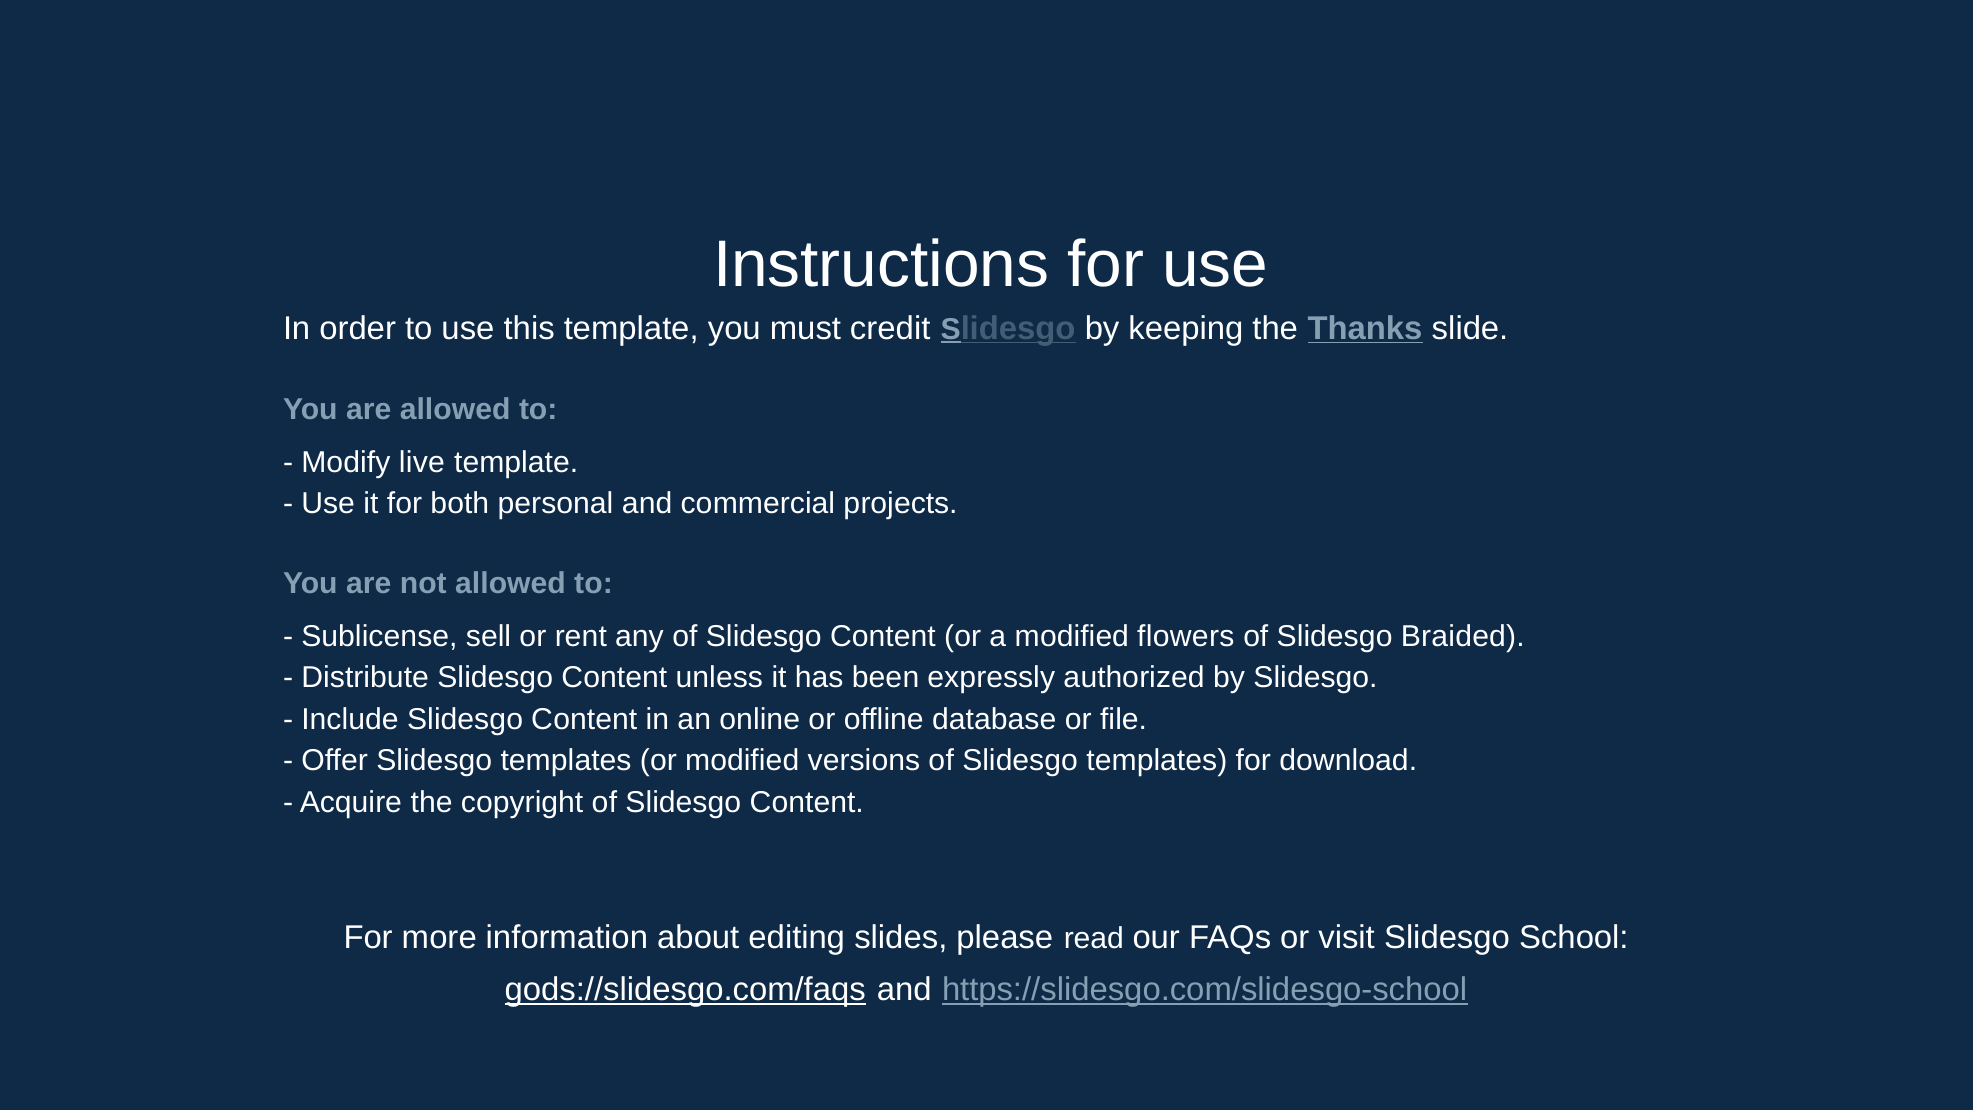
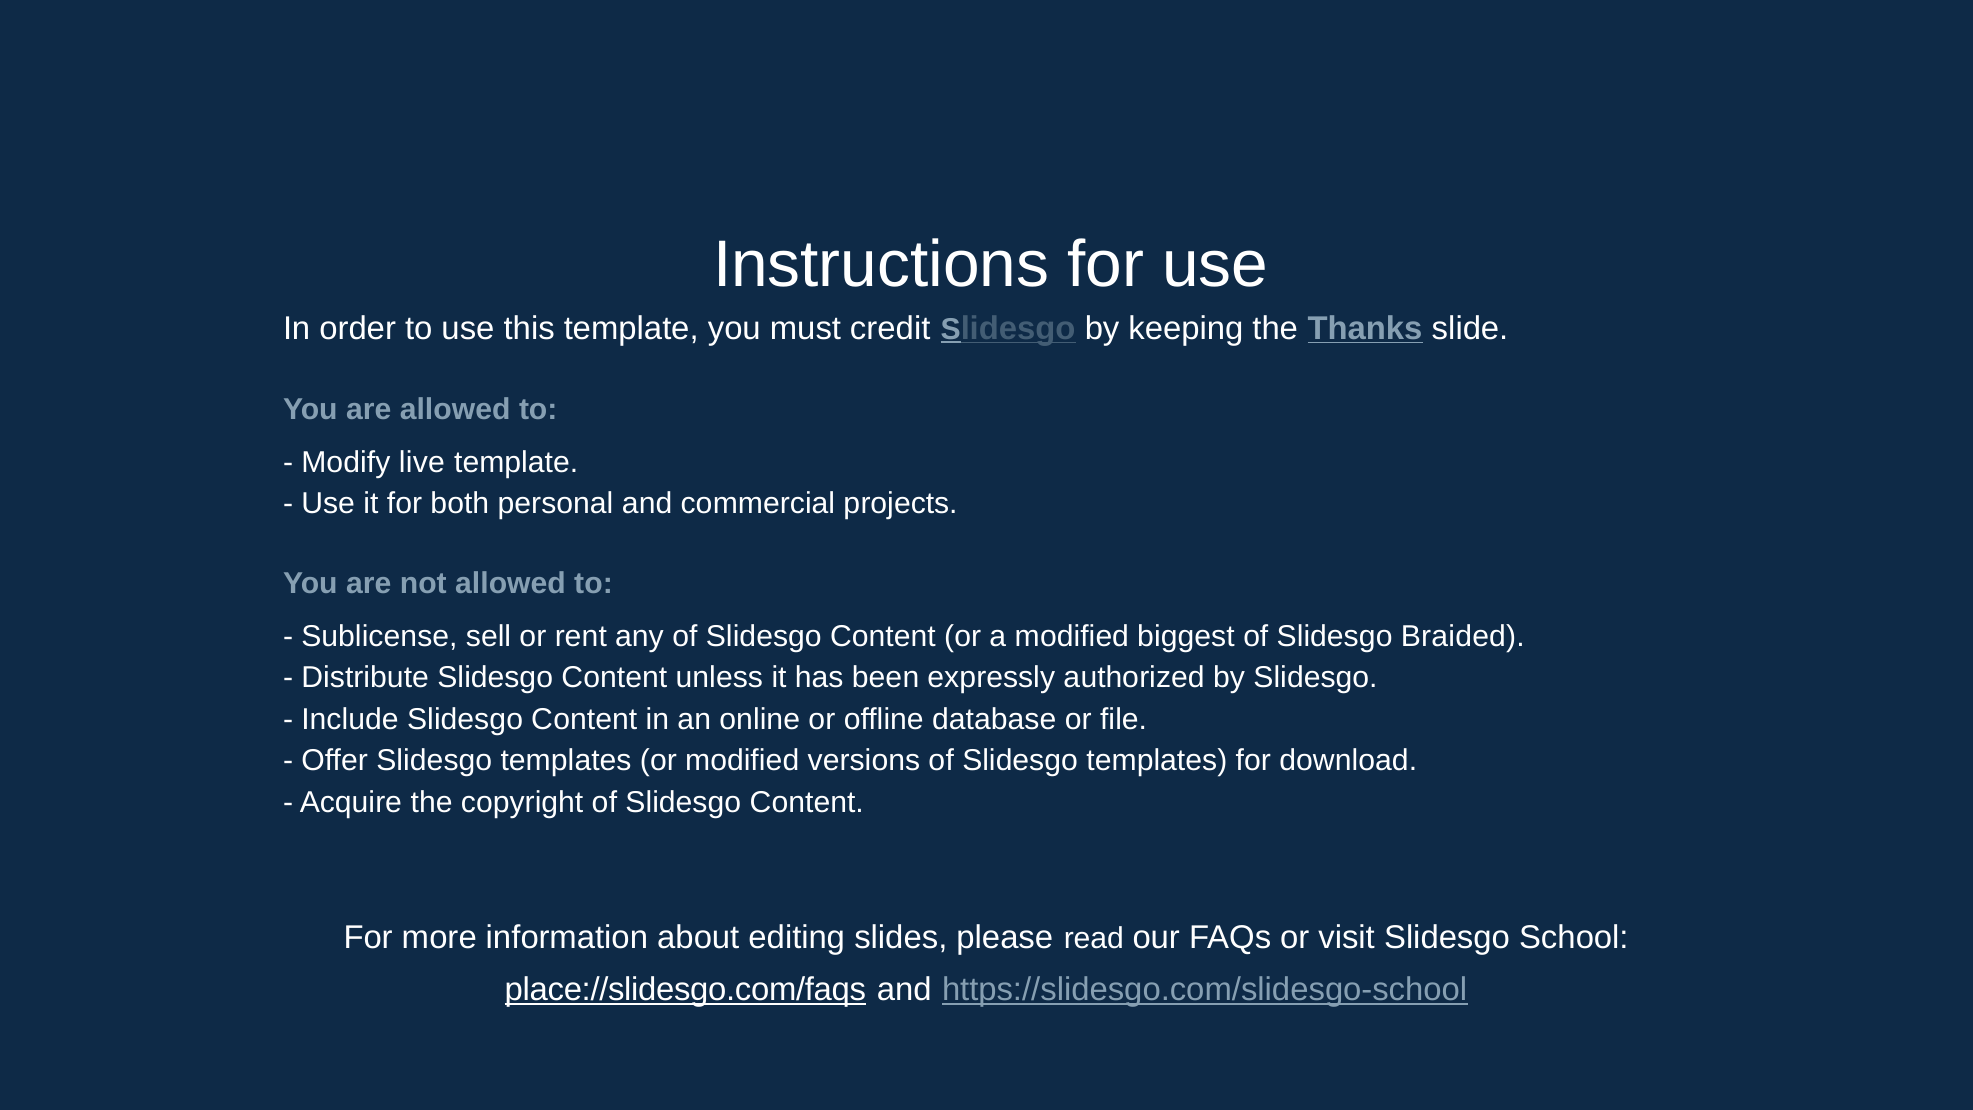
flowers: flowers -> biggest
gods://slidesgo.com/faqs: gods://slidesgo.com/faqs -> place://slidesgo.com/faqs
